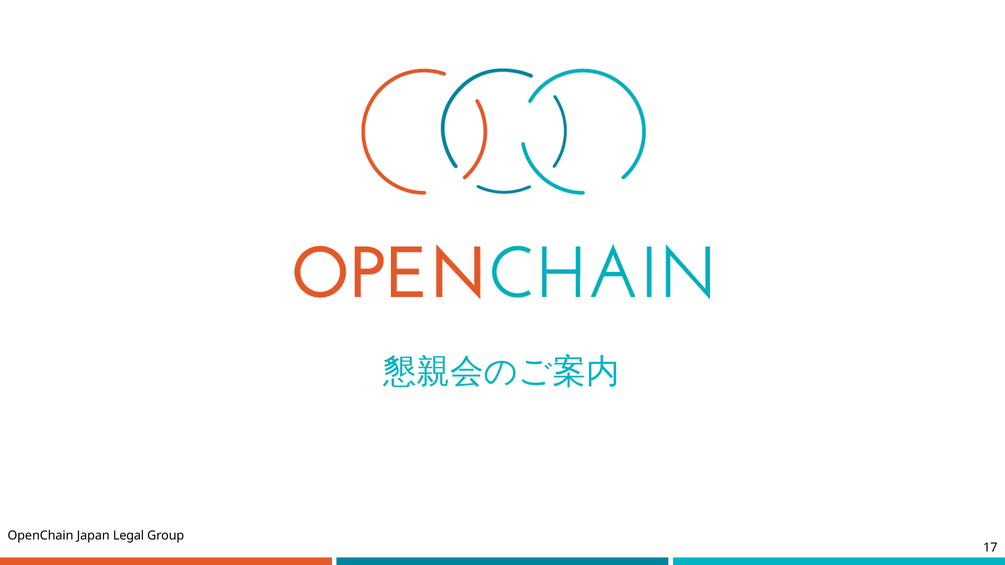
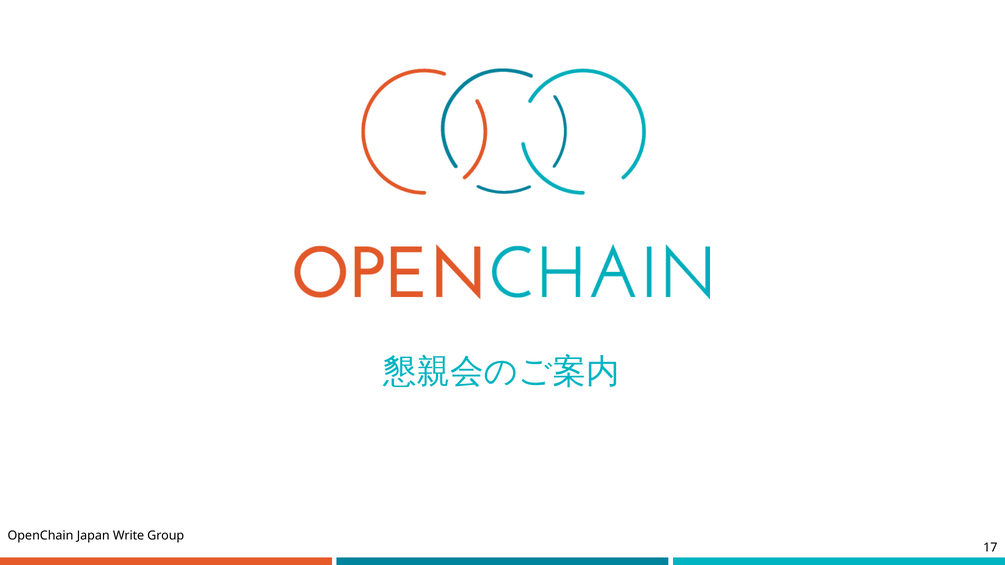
Legal: Legal -> Write
